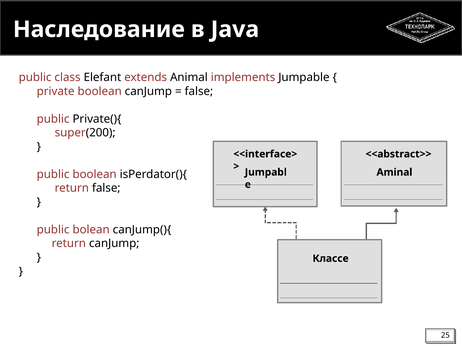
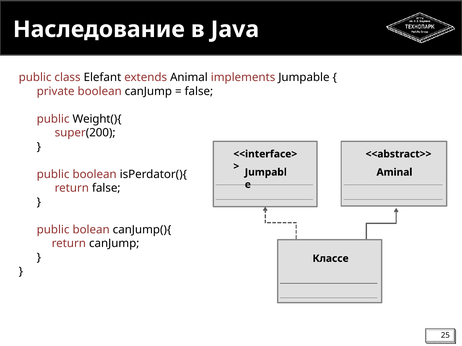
Private(){: Private(){ -> Weight(){
